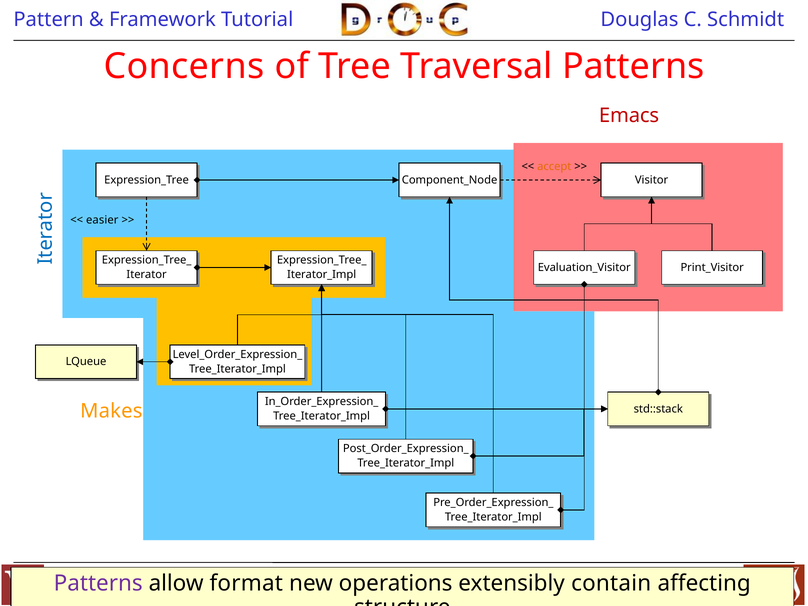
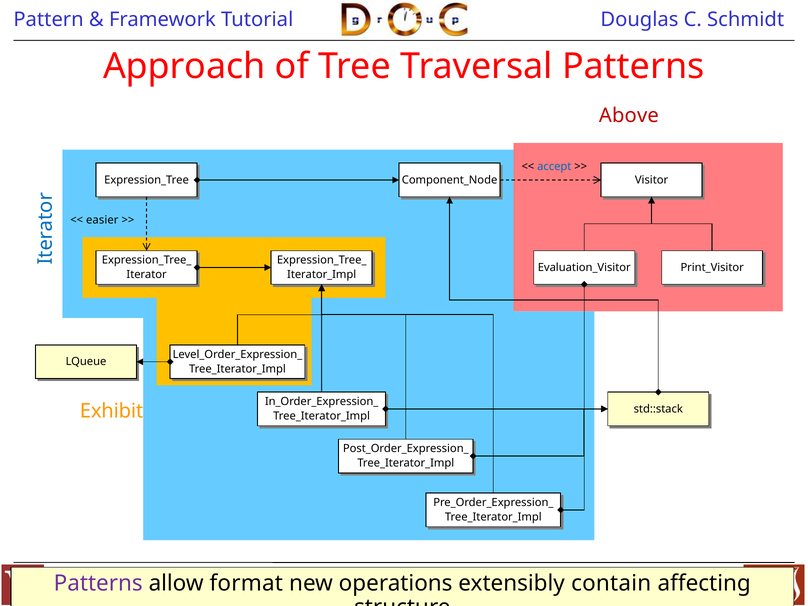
Concerns: Concerns -> Approach
Emacs: Emacs -> Above
accept colour: orange -> blue
Makes: Makes -> Exhibit
